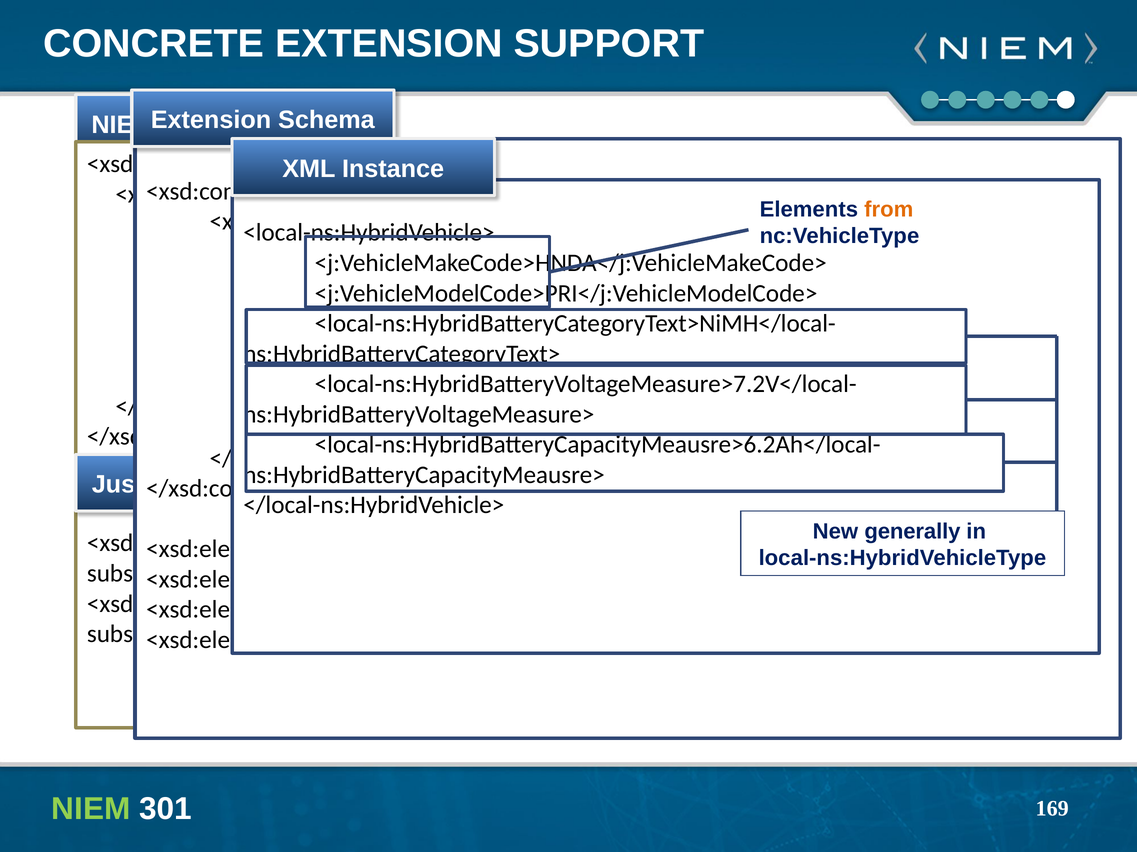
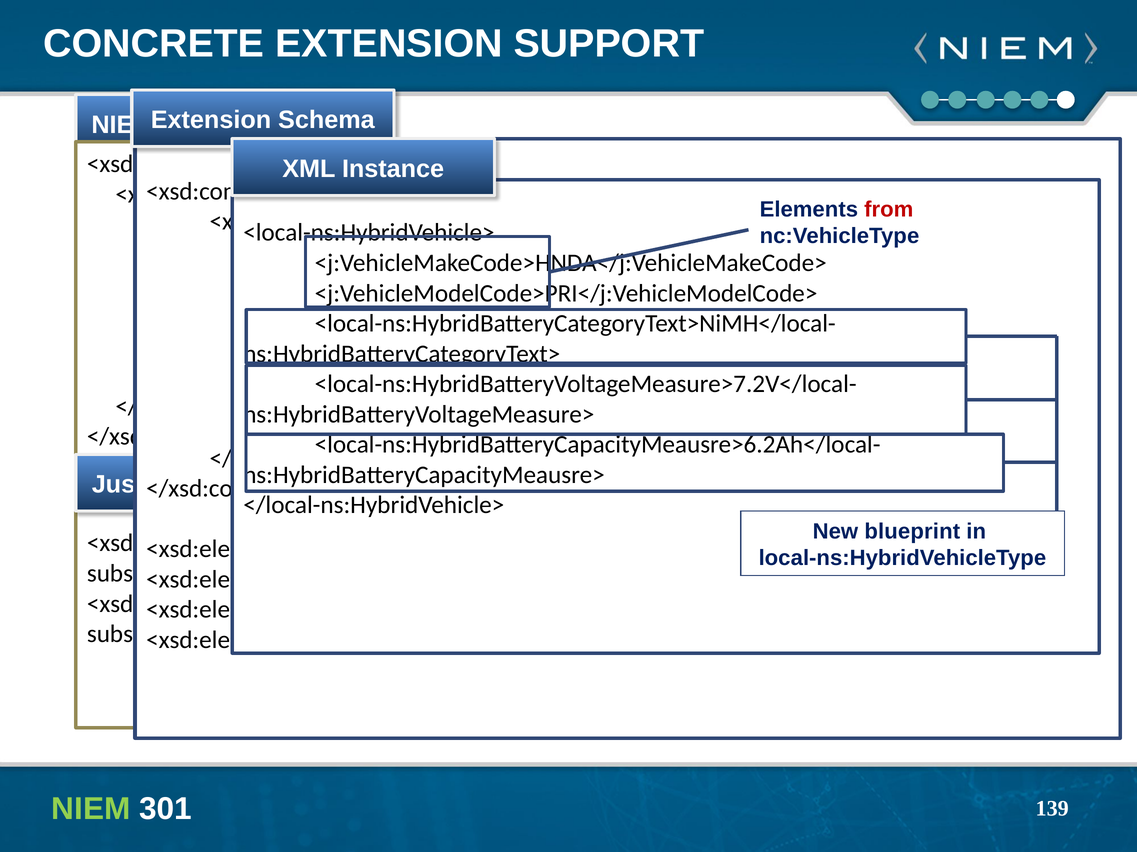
from colour: orange -> red
generally: generally -> blueprint
169: 169 -> 139
